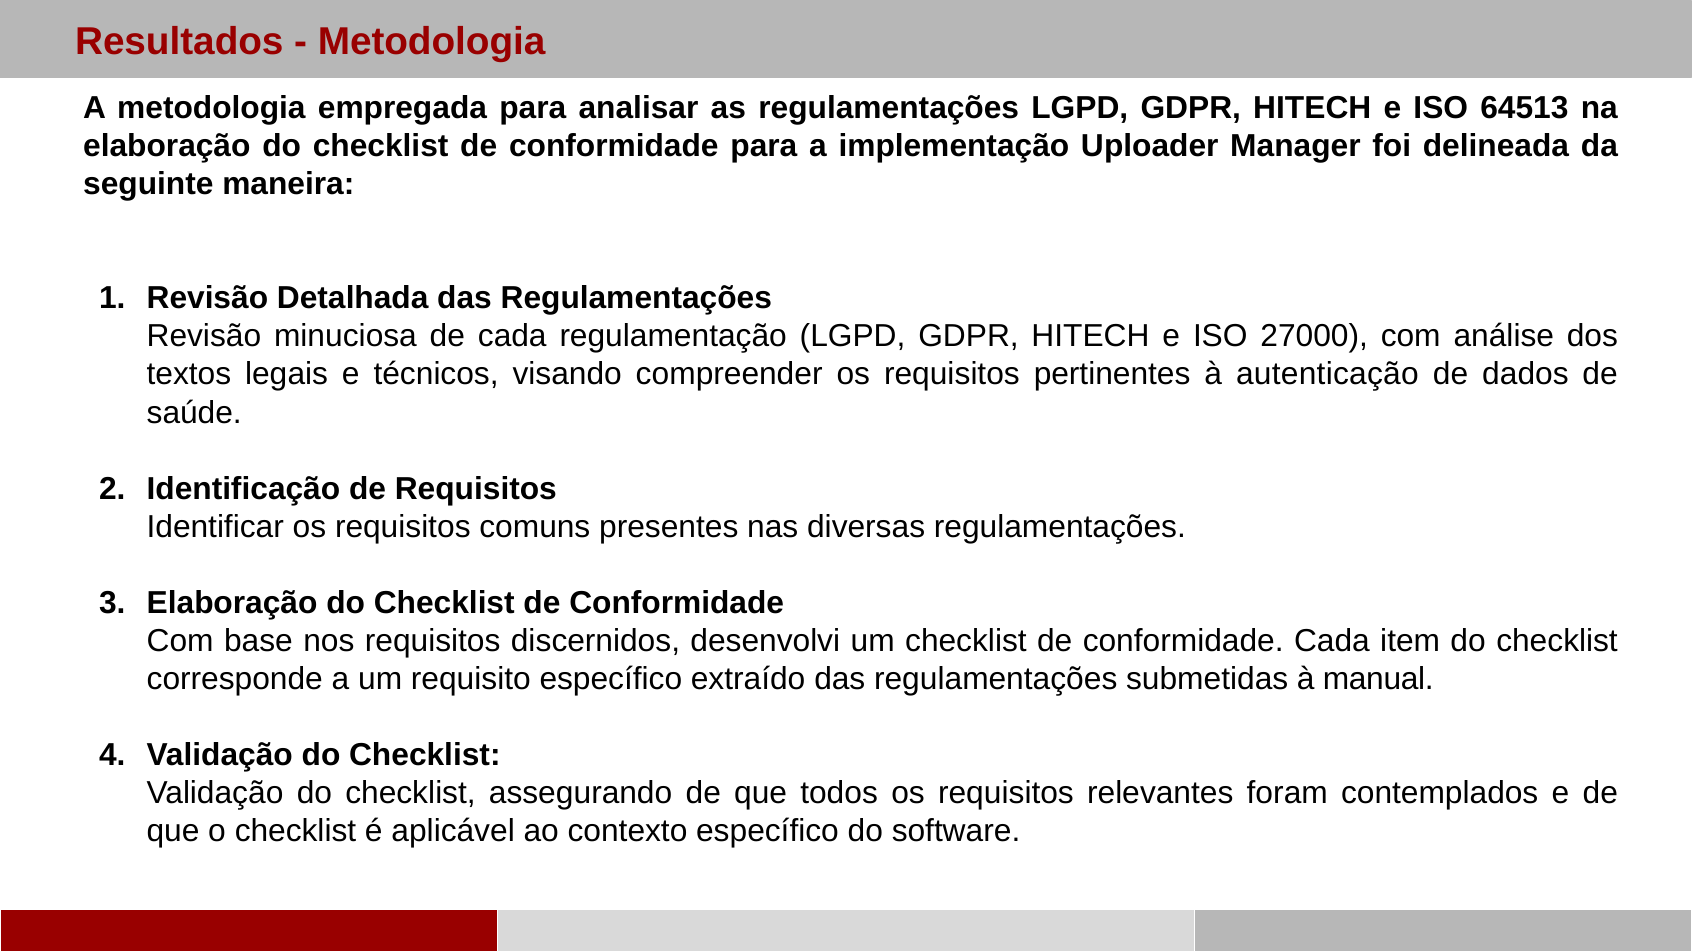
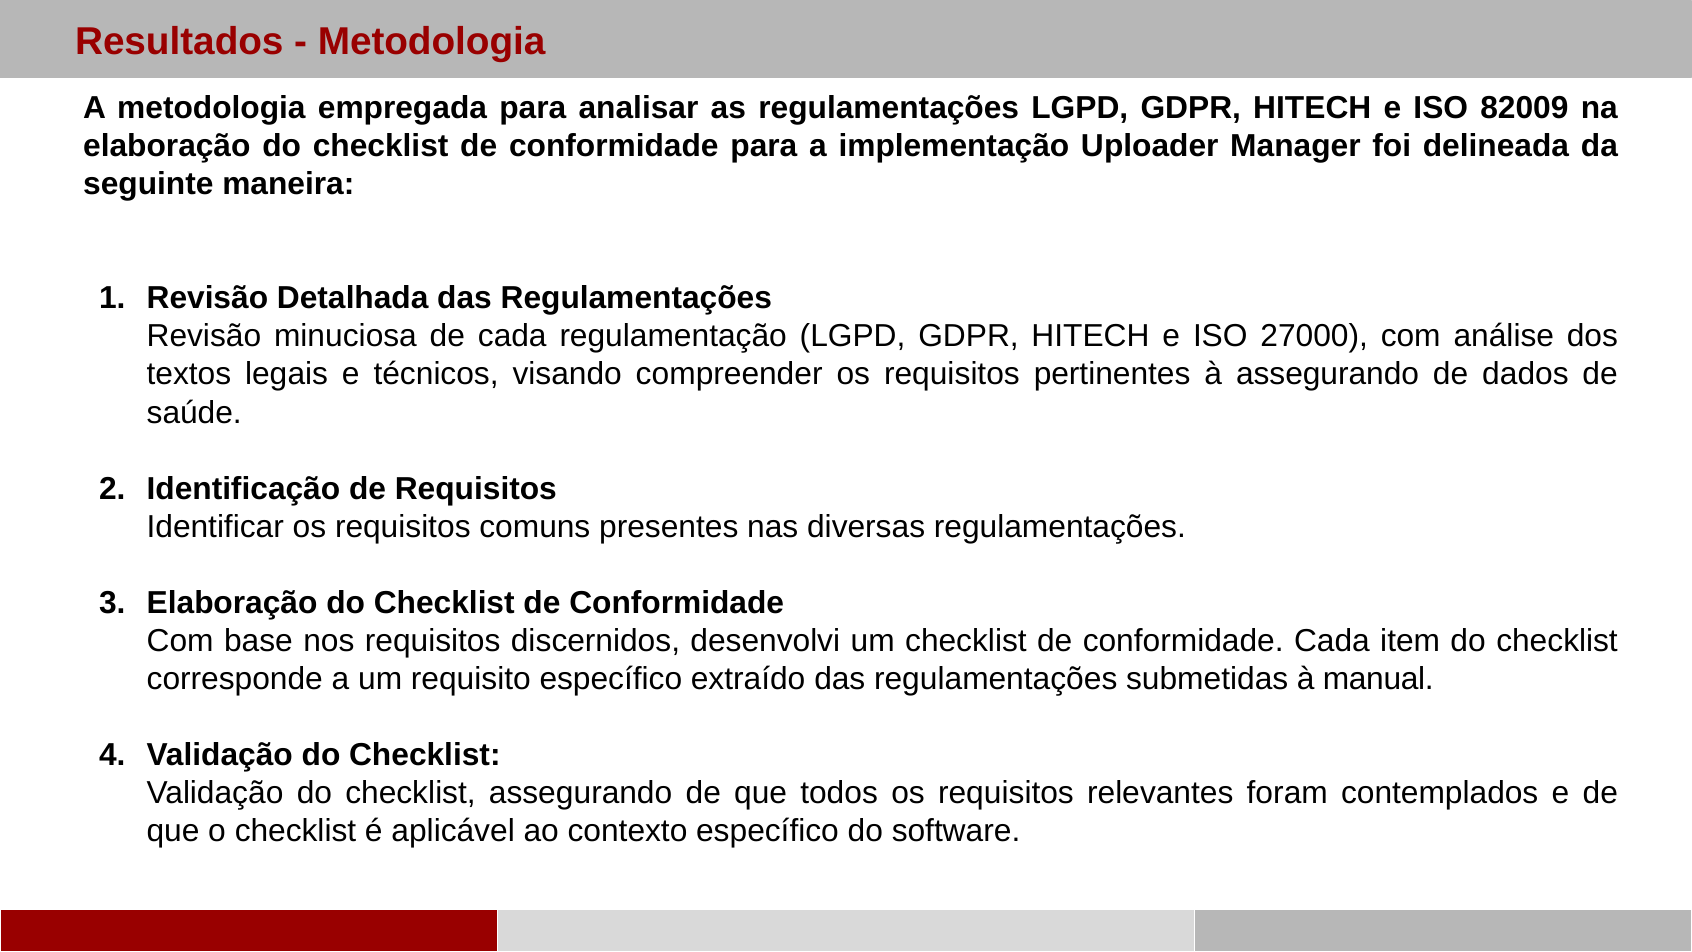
64513: 64513 -> 82009
à autenticação: autenticação -> assegurando
